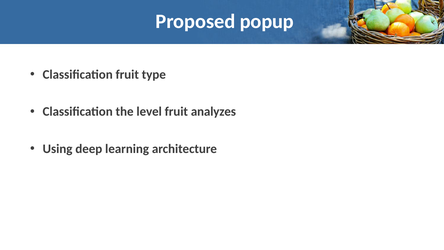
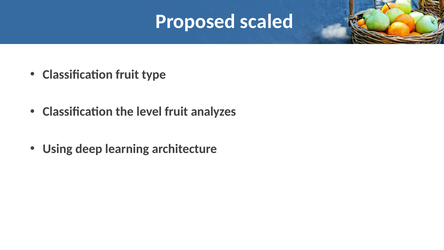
popup: popup -> scaled
